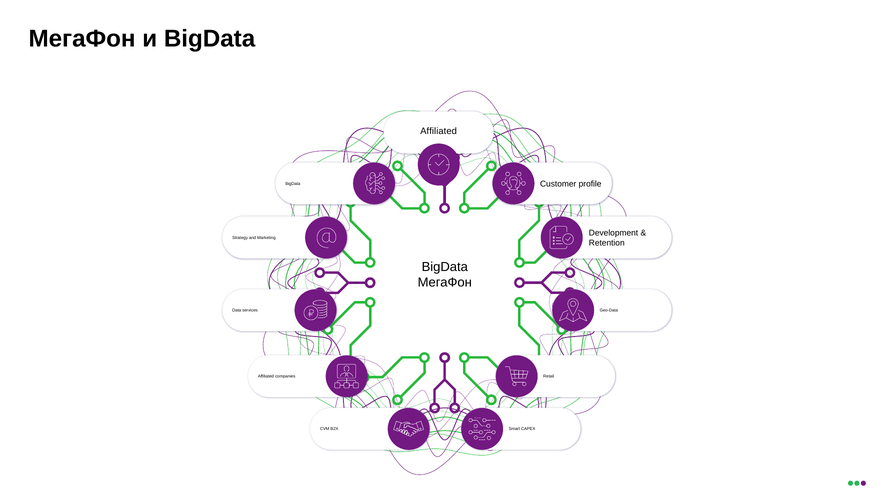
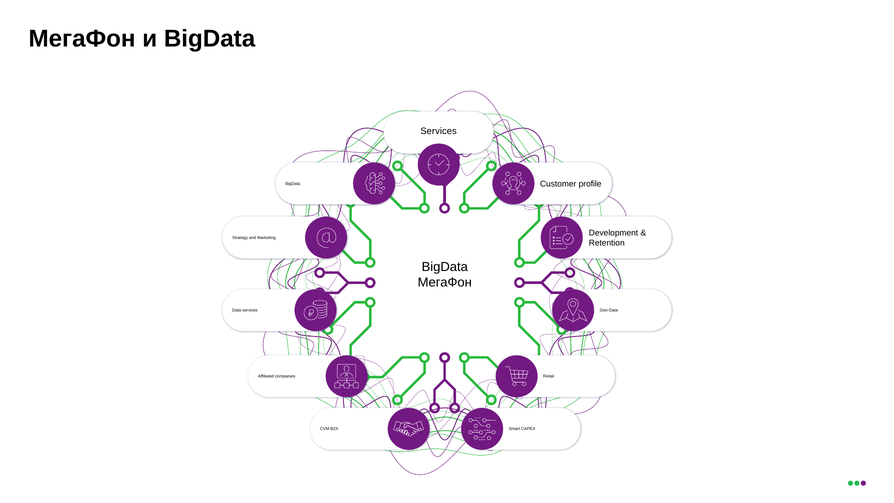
Affiliated at (439, 131): Affiliated -> Services
